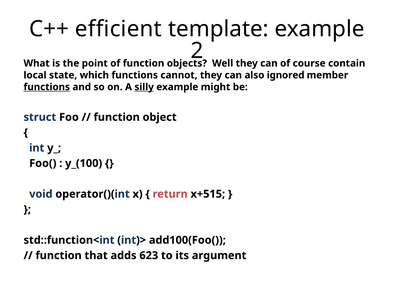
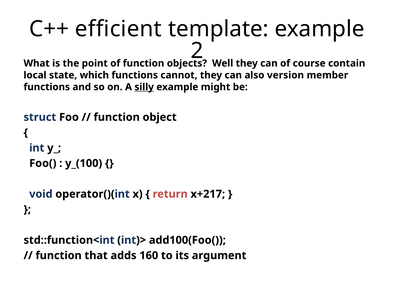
ignored: ignored -> version
functions at (47, 87) underline: present -> none
x+515: x+515 -> x+217
623: 623 -> 160
